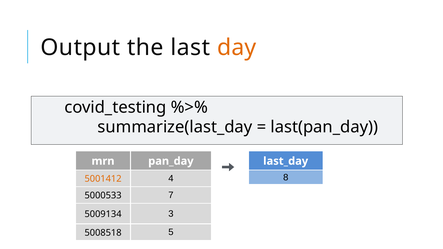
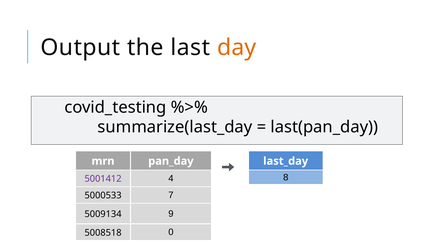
5001412 colour: orange -> purple
3: 3 -> 9
5: 5 -> 0
